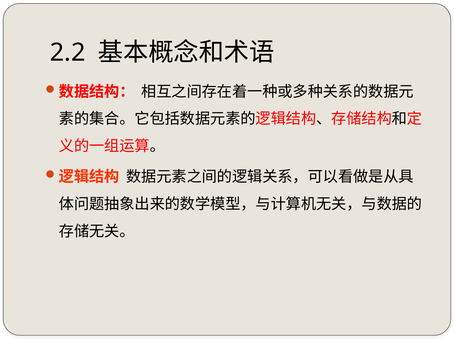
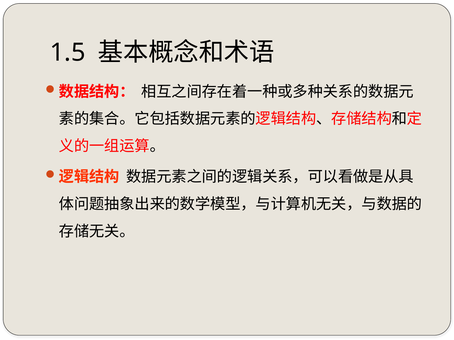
2.2: 2.2 -> 1.5
